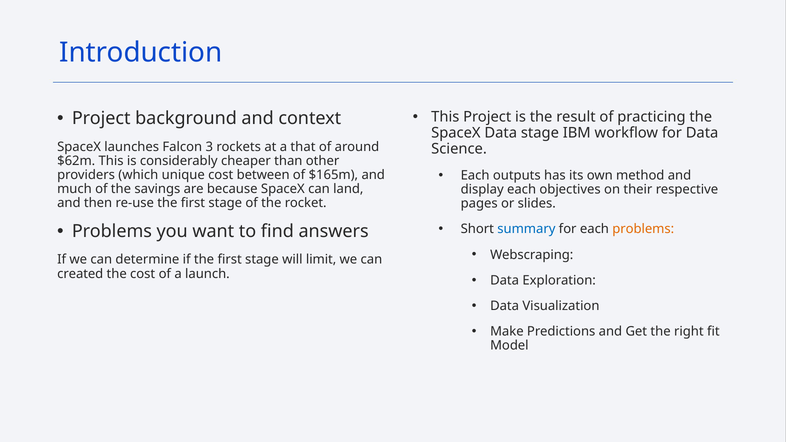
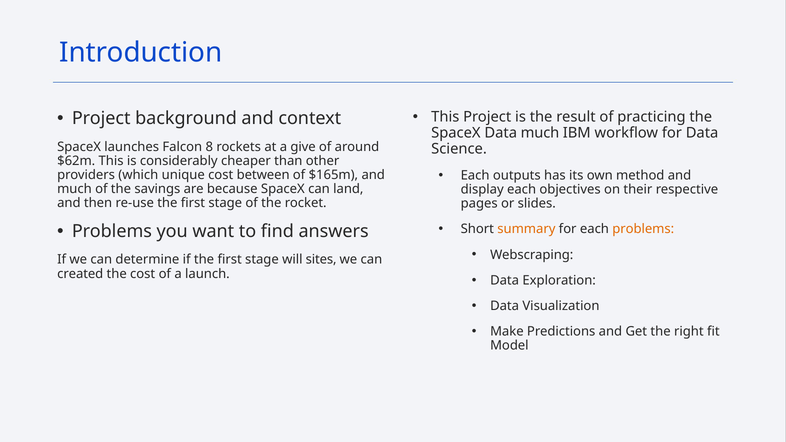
Data stage: stage -> much
3: 3 -> 8
that: that -> give
summary colour: blue -> orange
limit: limit -> sites
